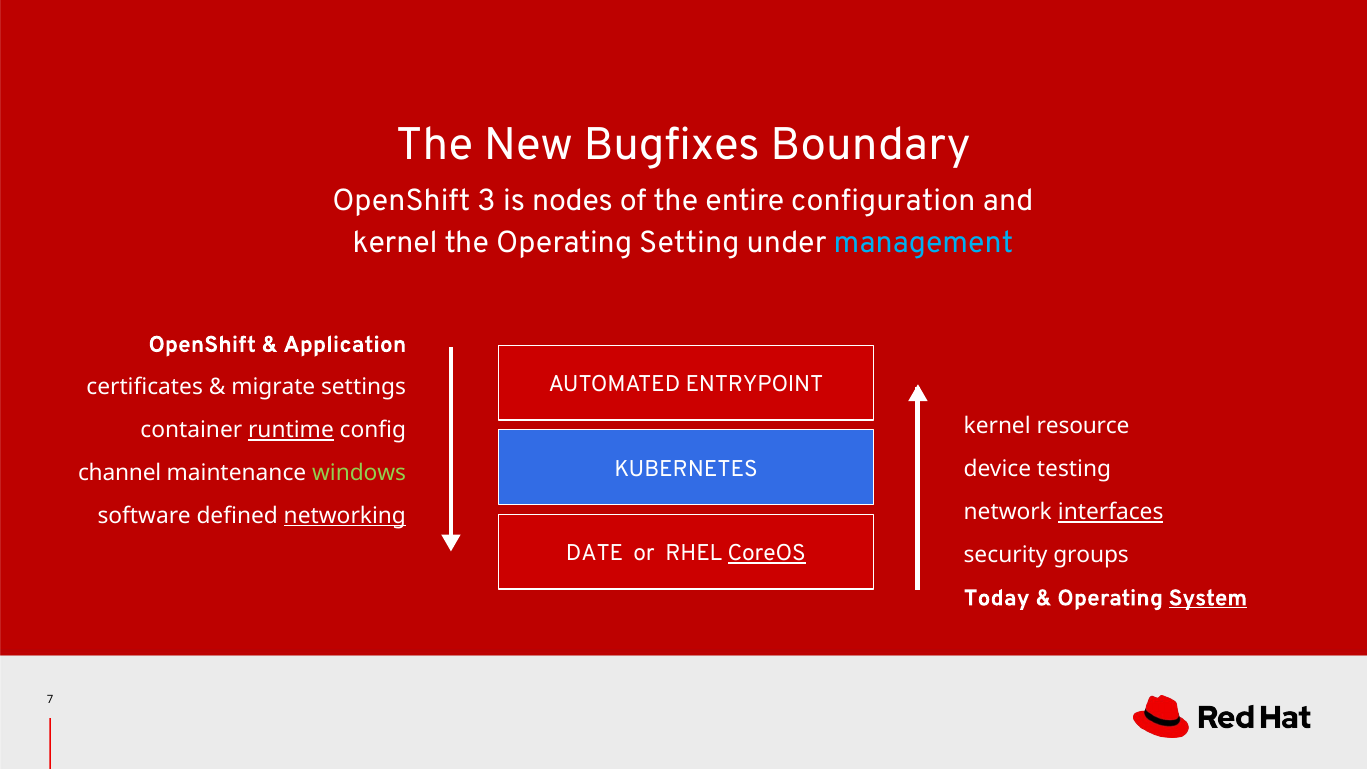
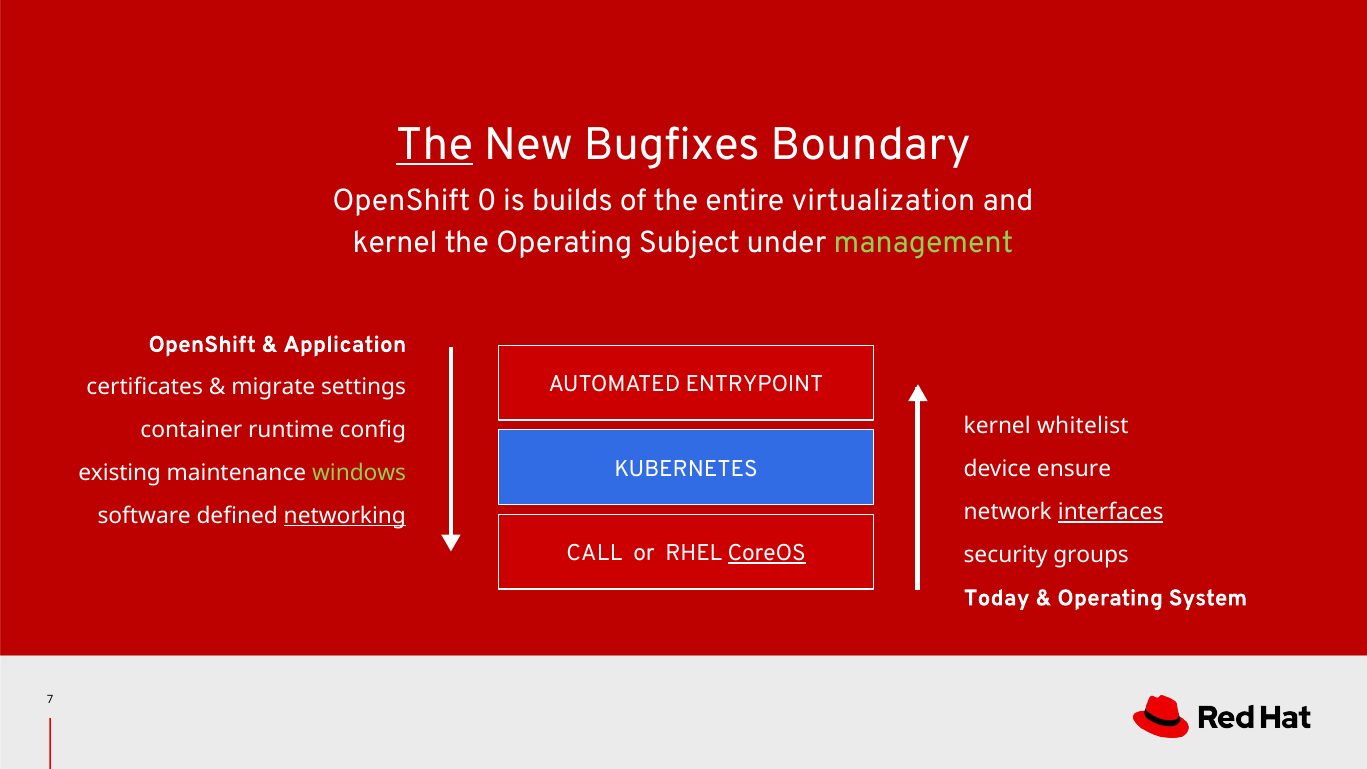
The at (435, 144) underline: none -> present
3: 3 -> 0
nodes: nodes -> builds
configuration: configuration -> virtualization
Setting: Setting -> Subject
management colour: light blue -> light green
resource: resource -> whitelist
runtime underline: present -> none
testing: testing -> ensure
channel: channel -> existing
DATE: DATE -> CALL
System underline: present -> none
